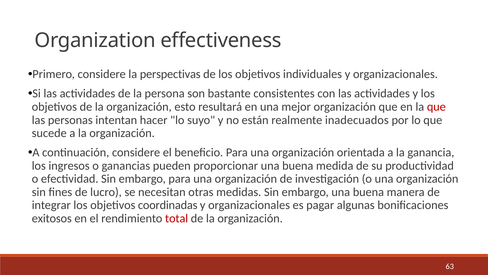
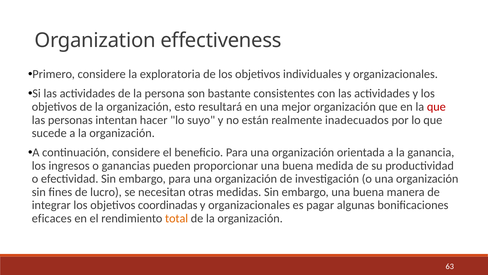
perspectivas: perspectivas -> exploratoria
exitosos: exitosos -> eficaces
total colour: red -> orange
